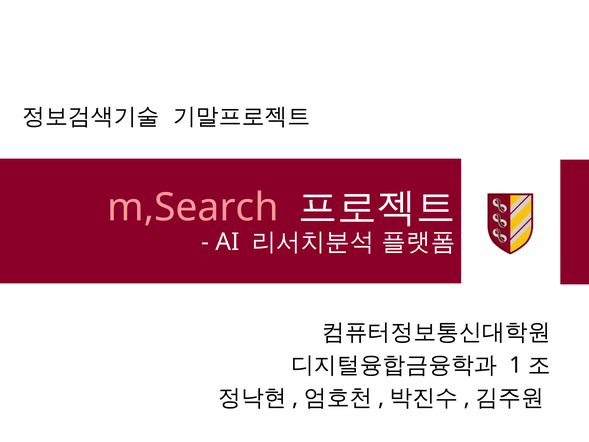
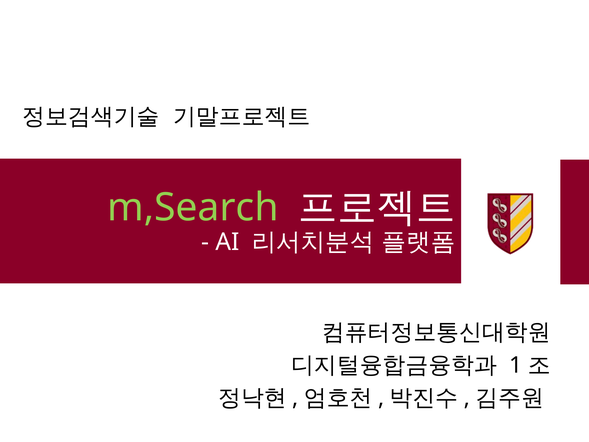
m,Search colour: pink -> light green
